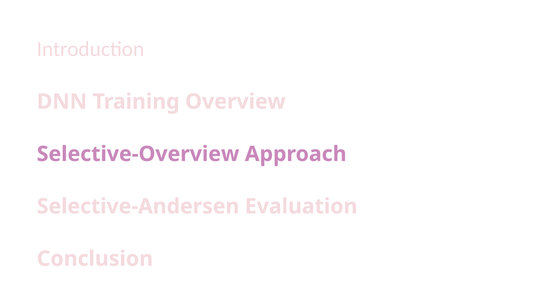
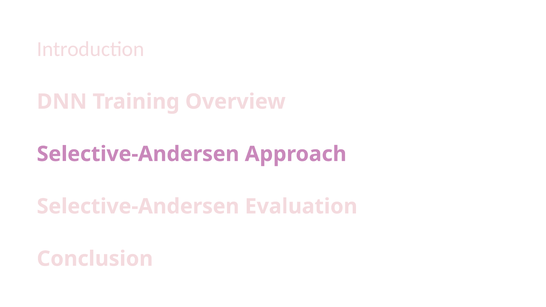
Selective-Overview at (138, 154): Selective-Overview -> Selective-Andersen
